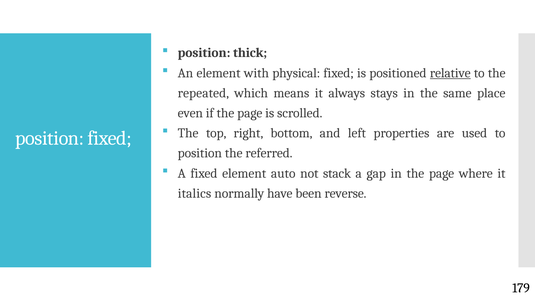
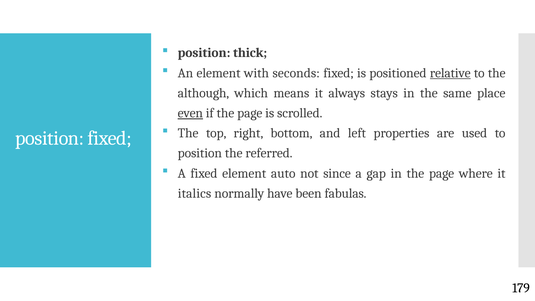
physical: physical -> seconds
repeated: repeated -> although
even underline: none -> present
stack: stack -> since
reverse: reverse -> fabulas
